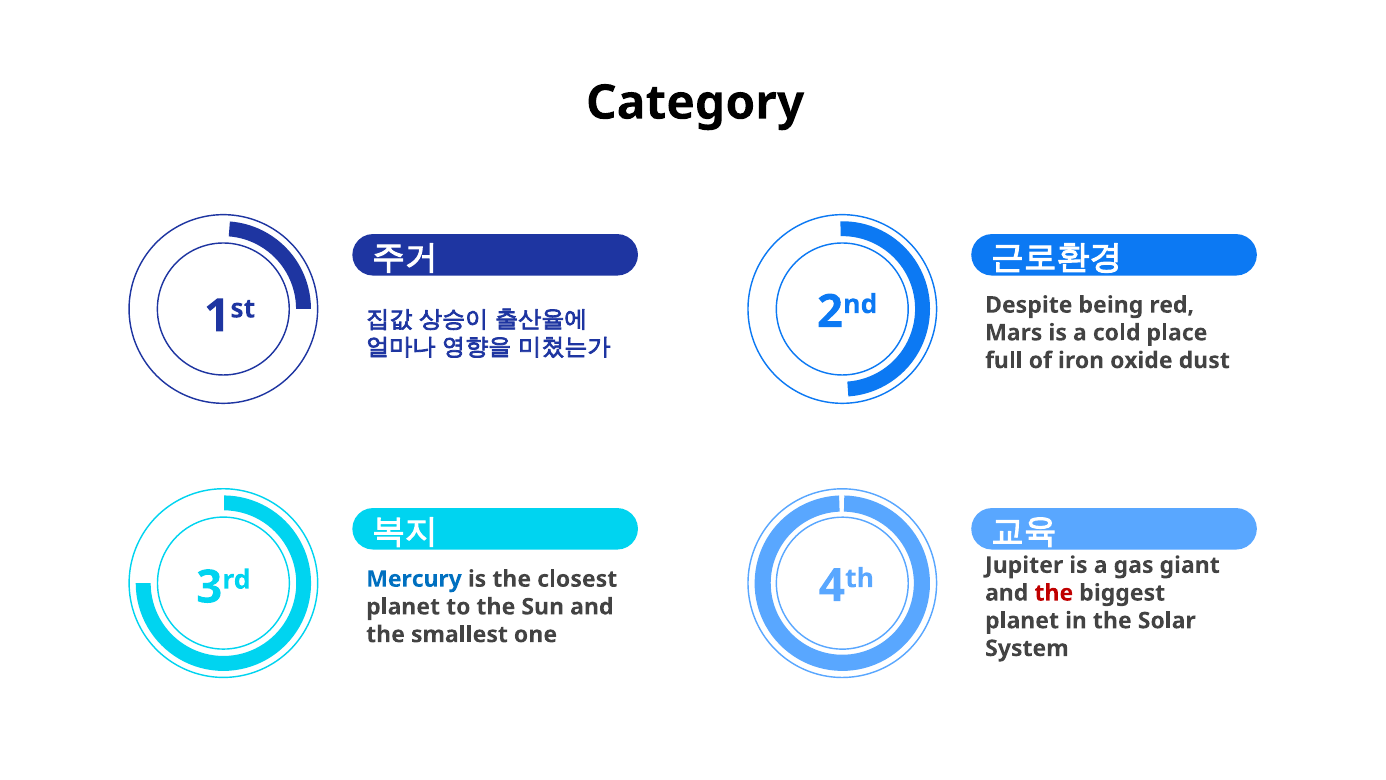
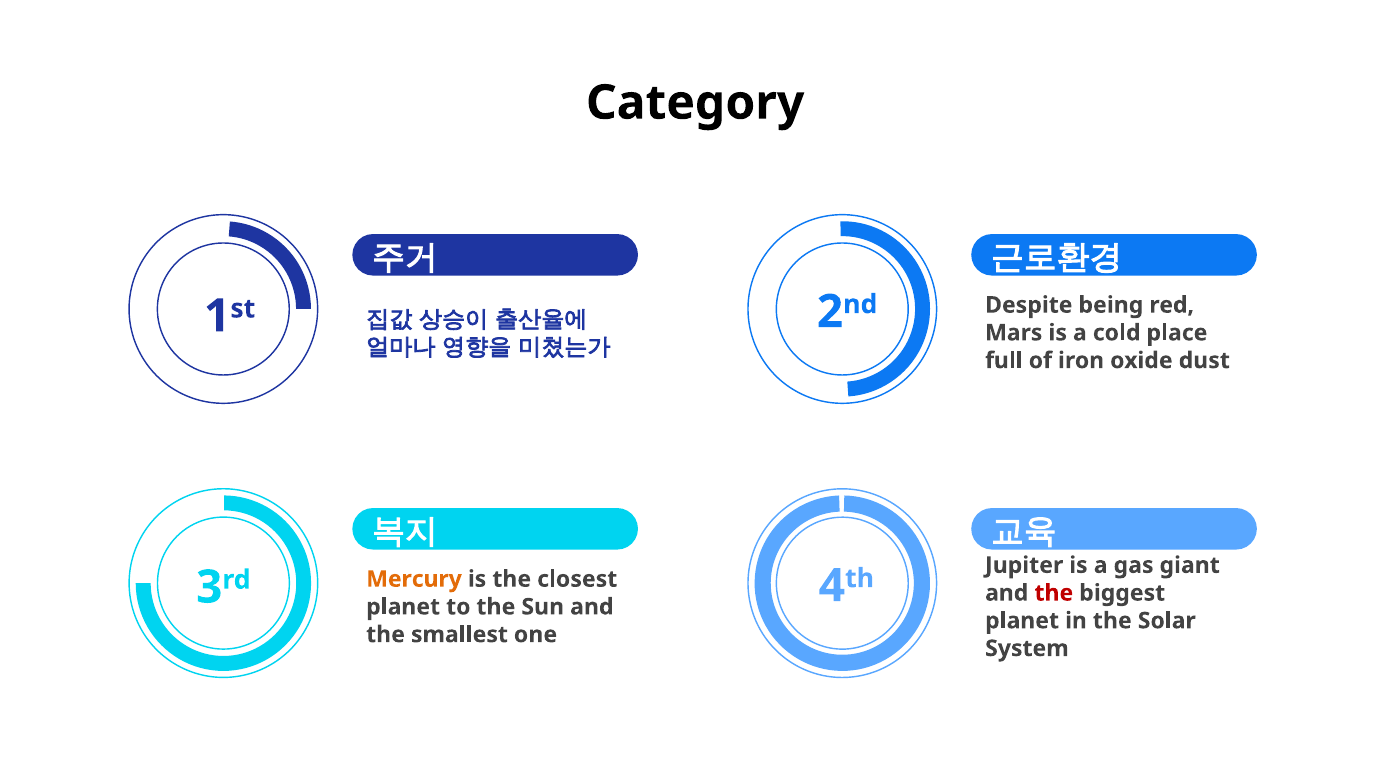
Mercury colour: blue -> orange
